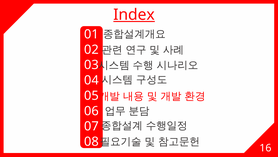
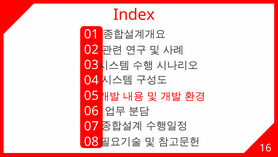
Index underline: present -> none
